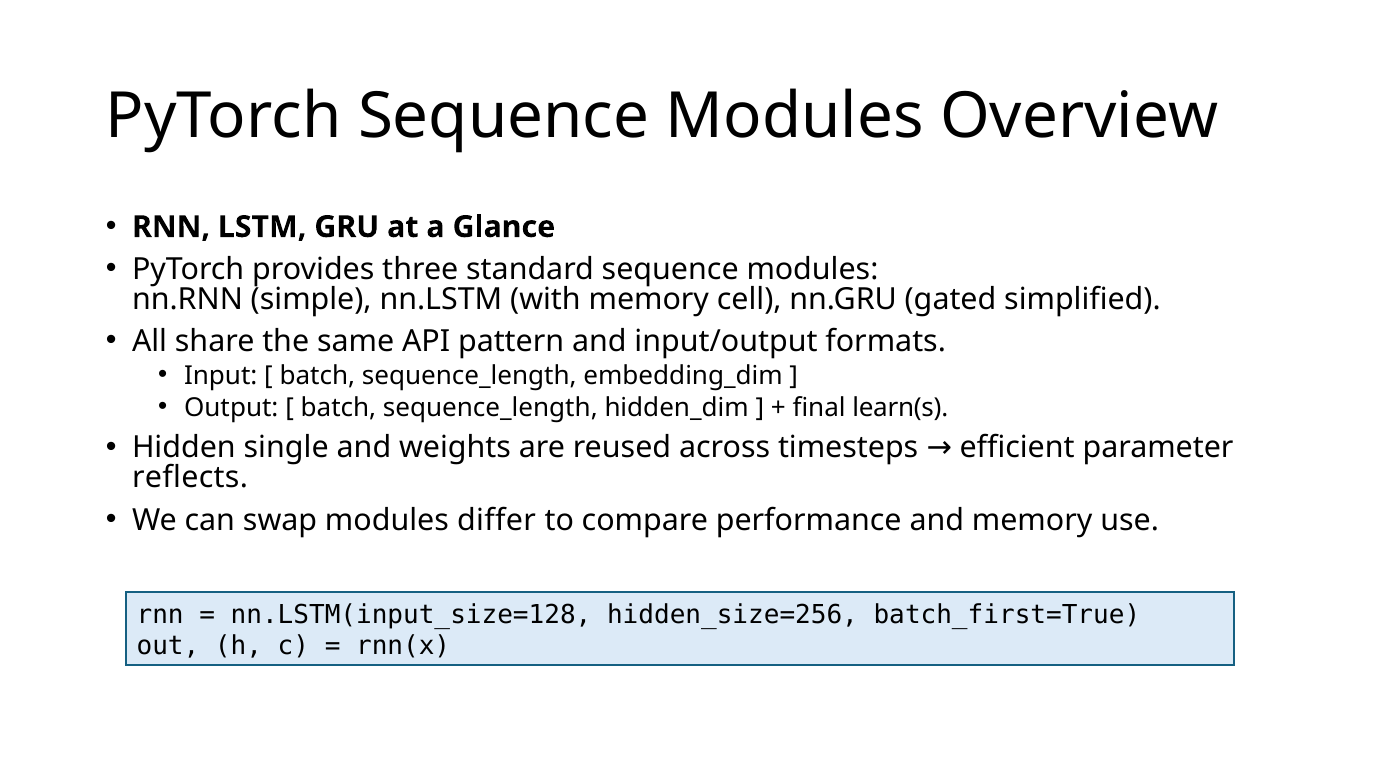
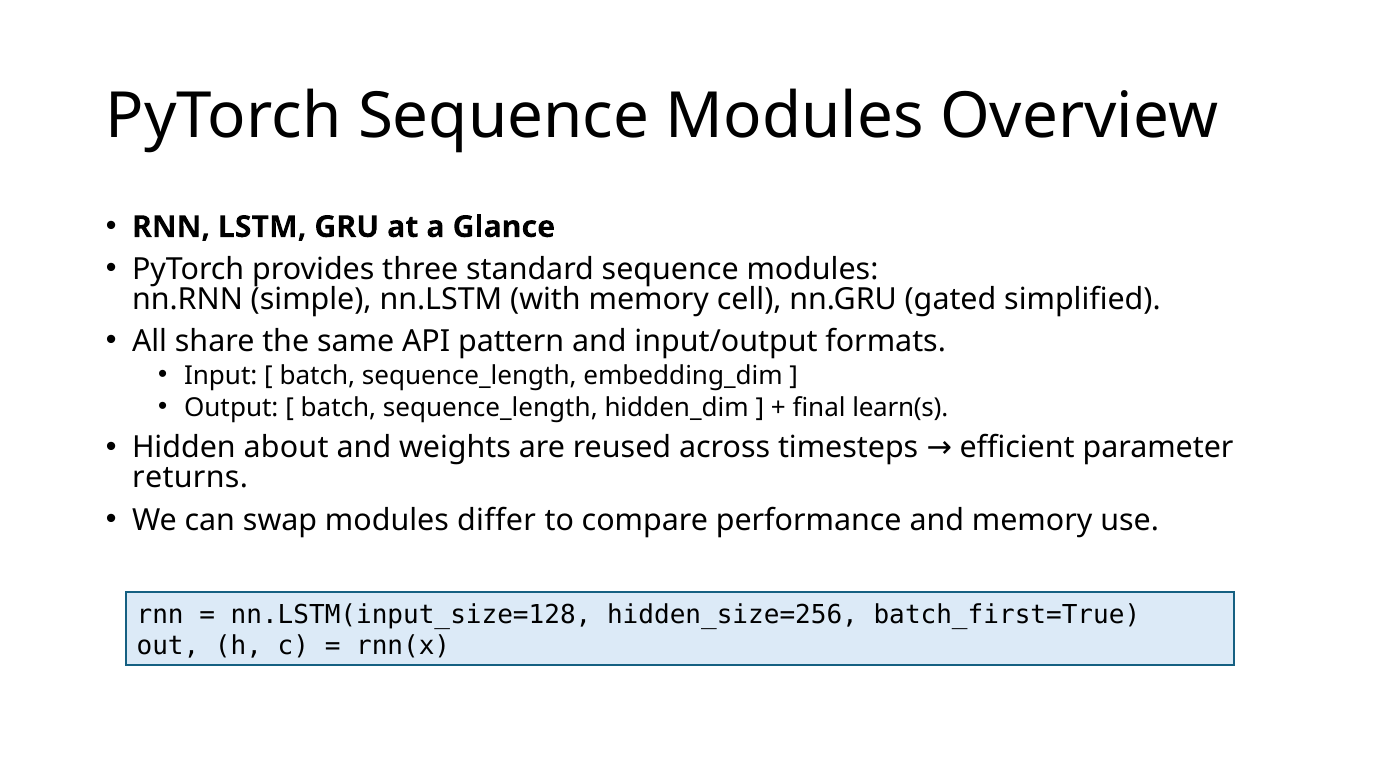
single: single -> about
reflects: reflects -> returns
